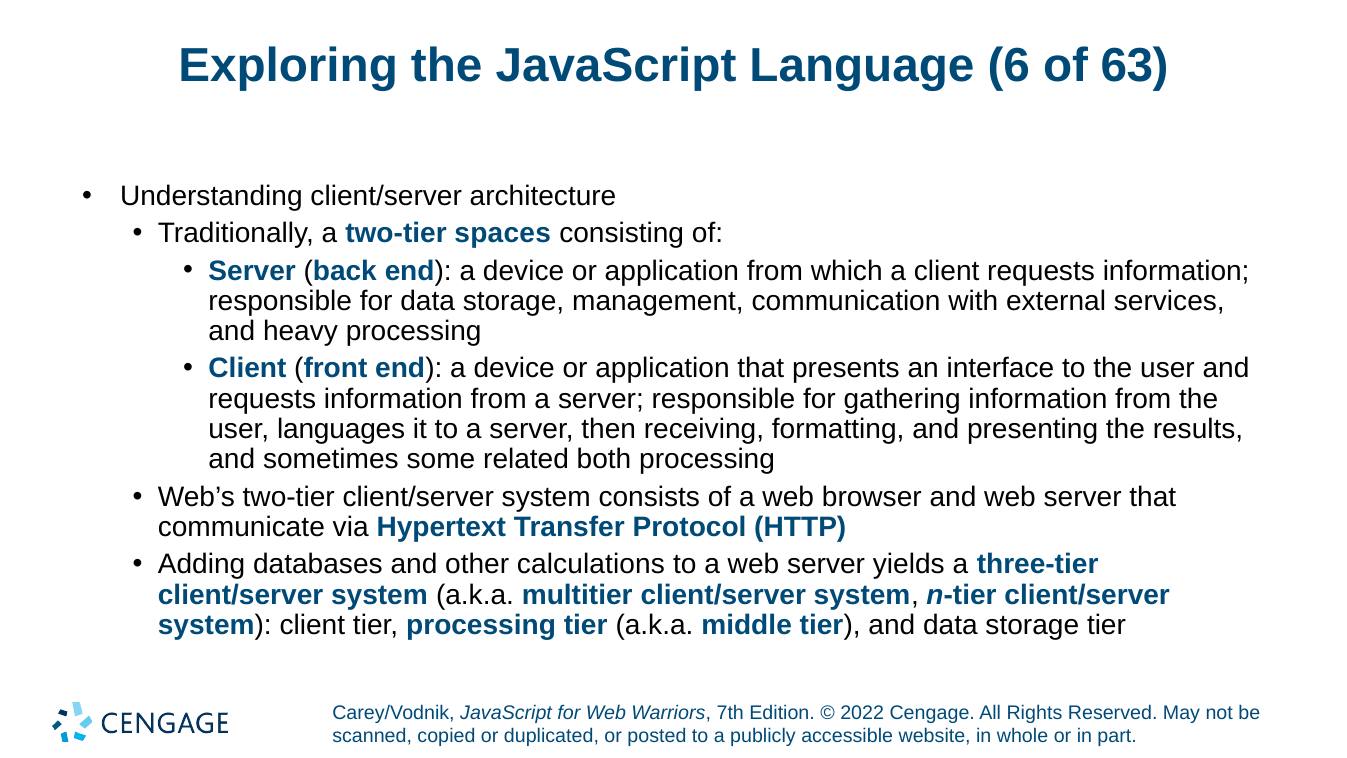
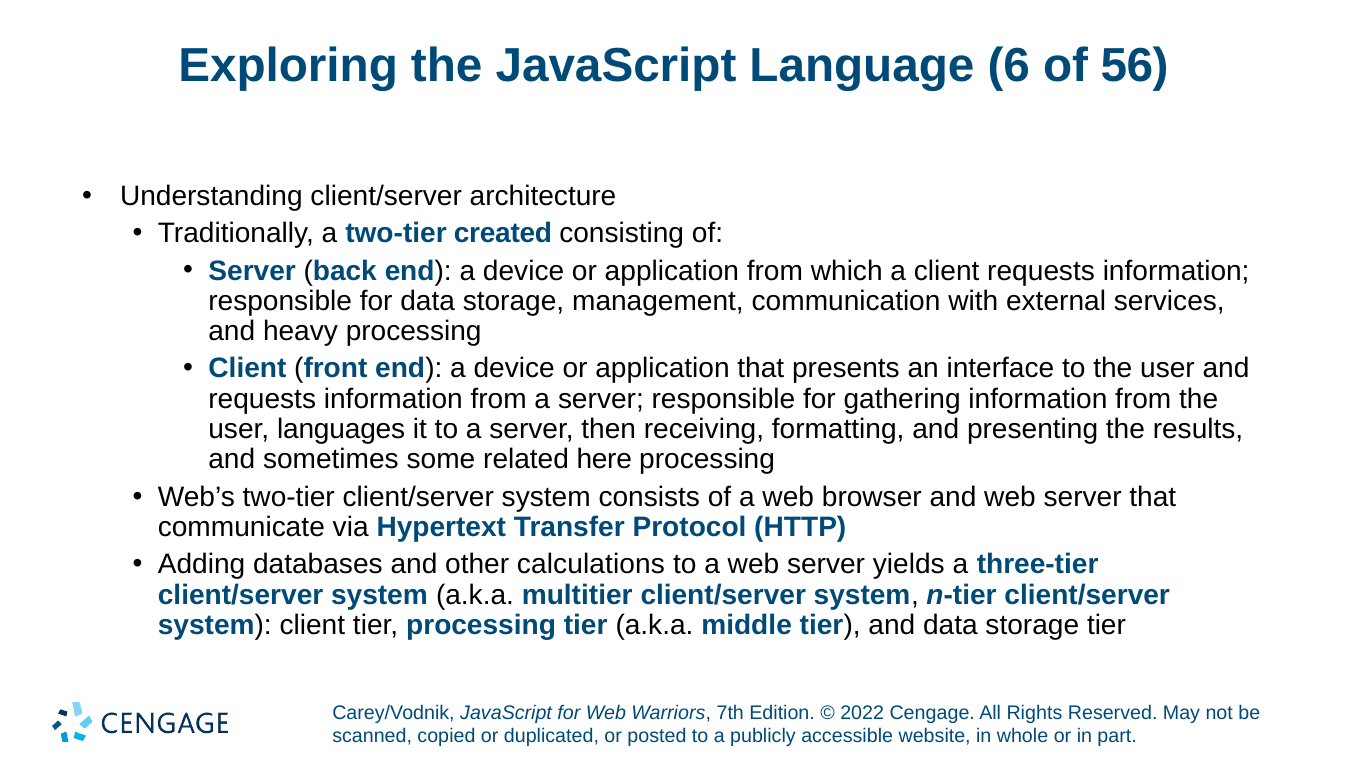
63: 63 -> 56
spaces: spaces -> created
both: both -> here
